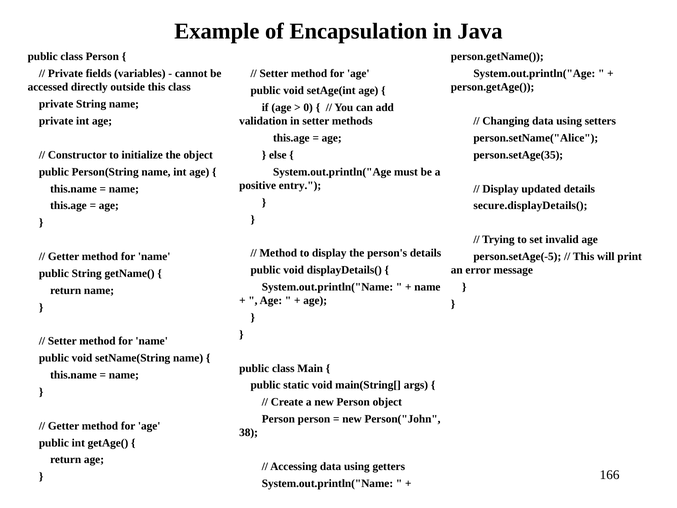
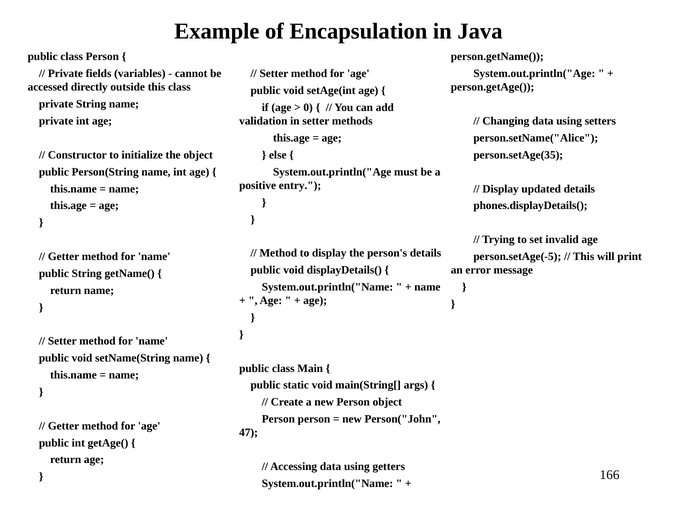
secure.displayDetails(: secure.displayDetails( -> phones.displayDetails(
38: 38 -> 47
